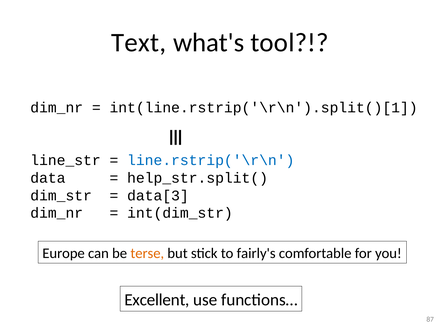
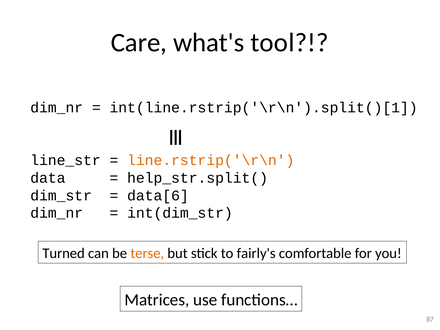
Text: Text -> Care
line.rstrip('\r\n colour: blue -> orange
data[3: data[3 -> data[6
Europe: Europe -> Turned
Excellent: Excellent -> Matrices
